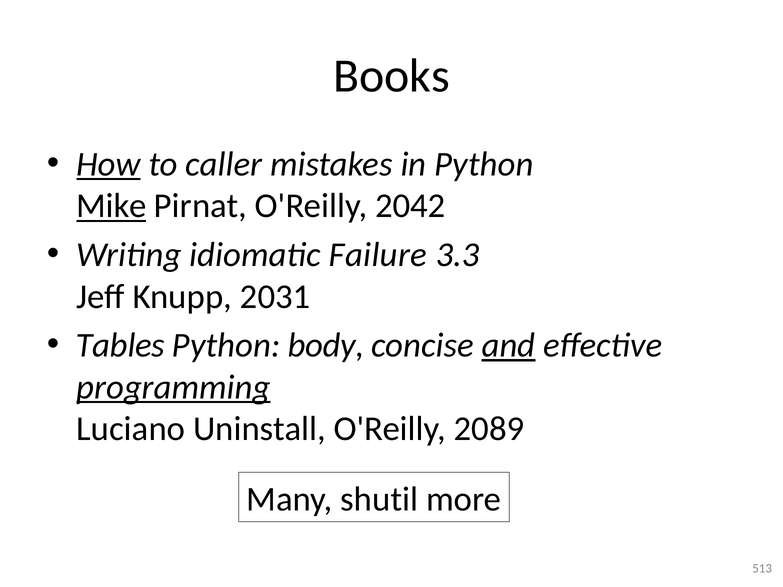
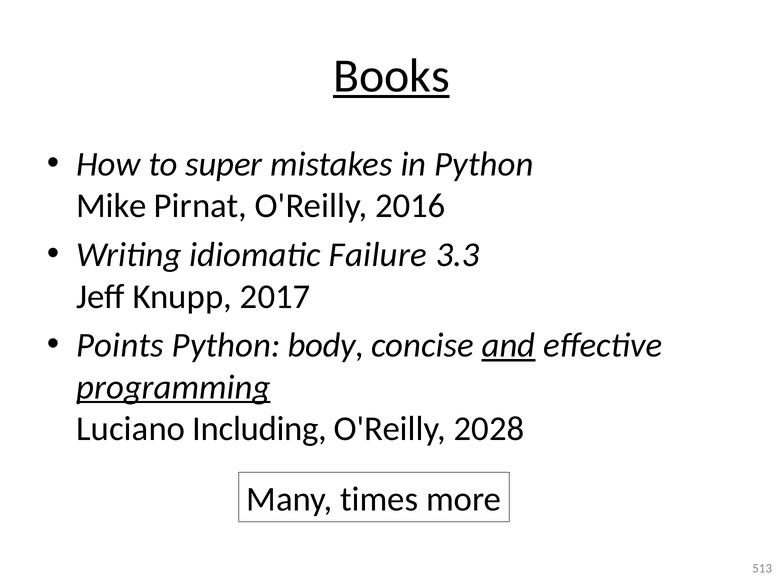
Books underline: none -> present
How underline: present -> none
caller: caller -> super
Mike underline: present -> none
2042: 2042 -> 2016
2031: 2031 -> 2017
Tables: Tables -> Points
Uninstall: Uninstall -> Including
2089: 2089 -> 2028
shutil: shutil -> times
